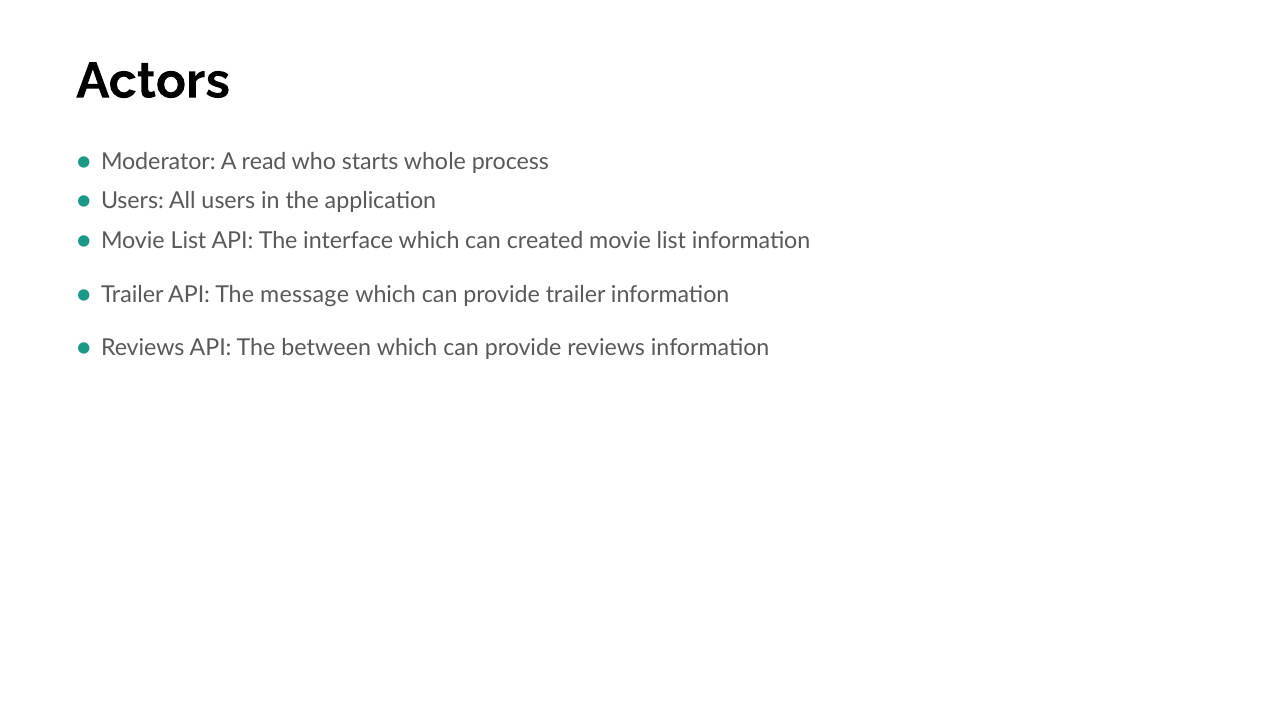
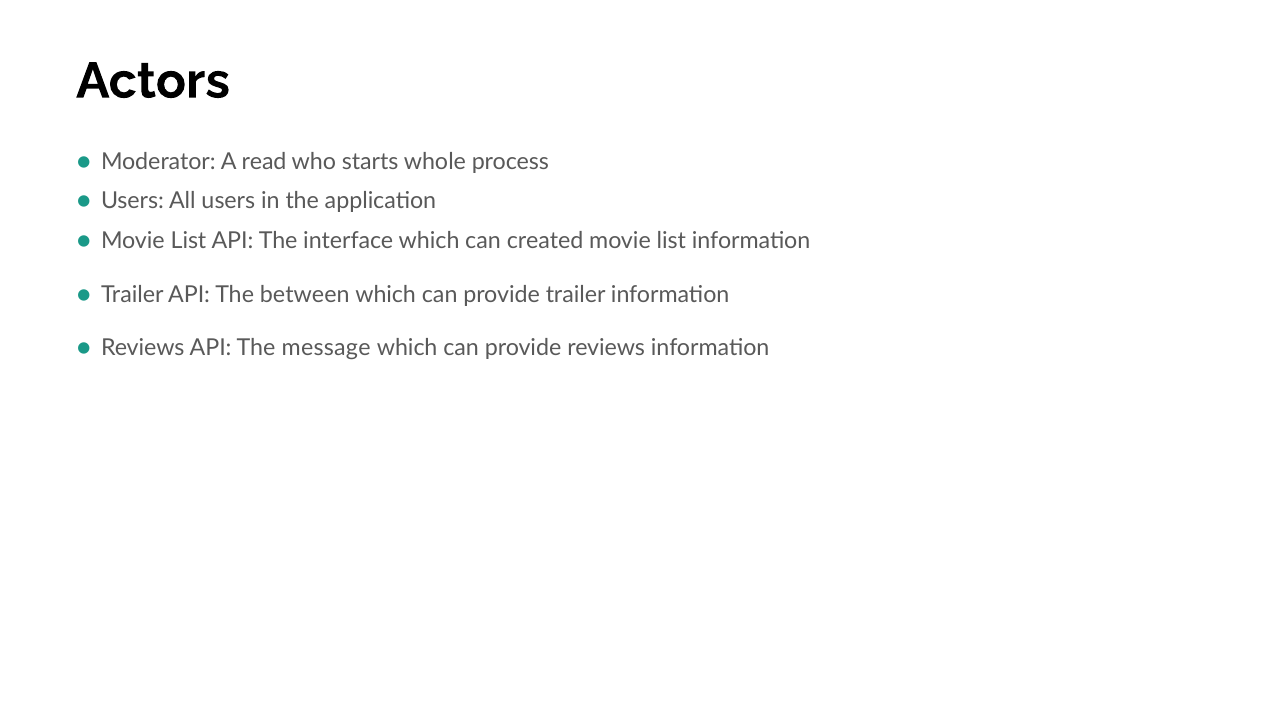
message: message -> between
between: between -> message
